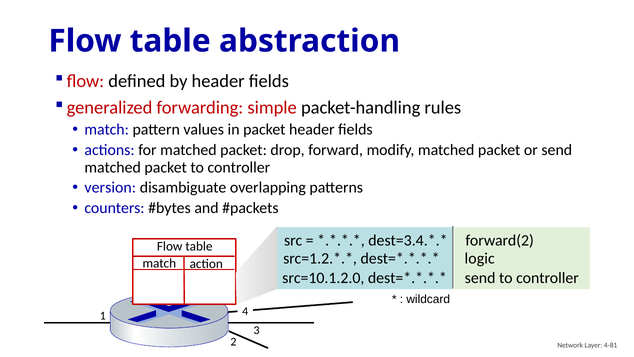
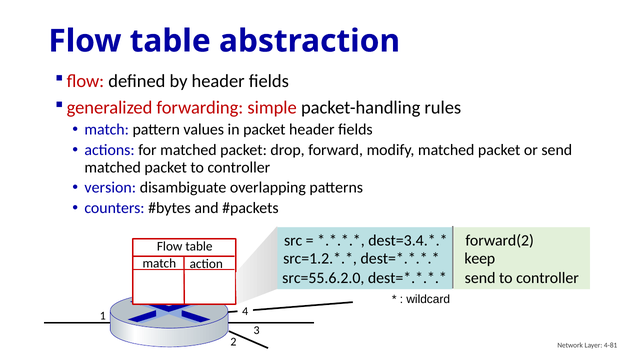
logic: logic -> keep
src=10.1.2.0: src=10.1.2.0 -> src=55.6.2.0
